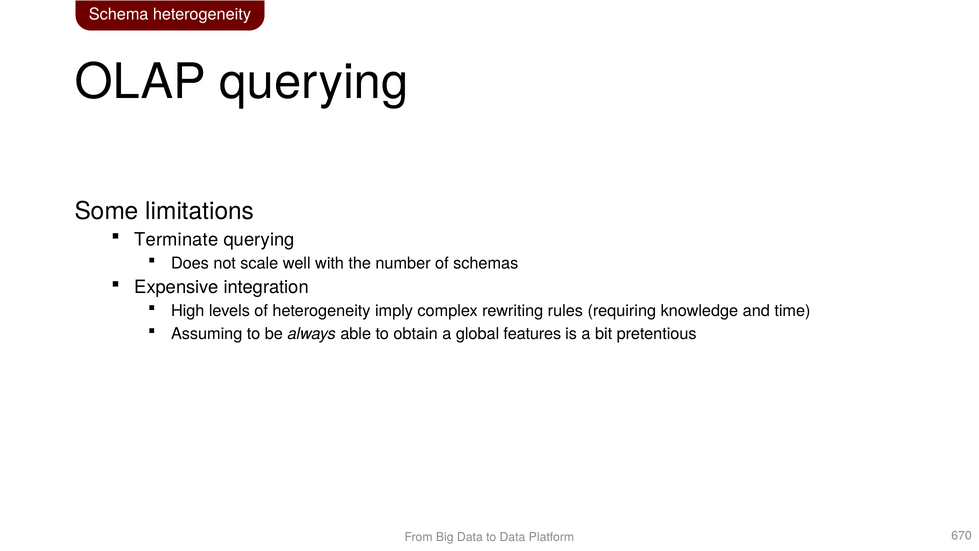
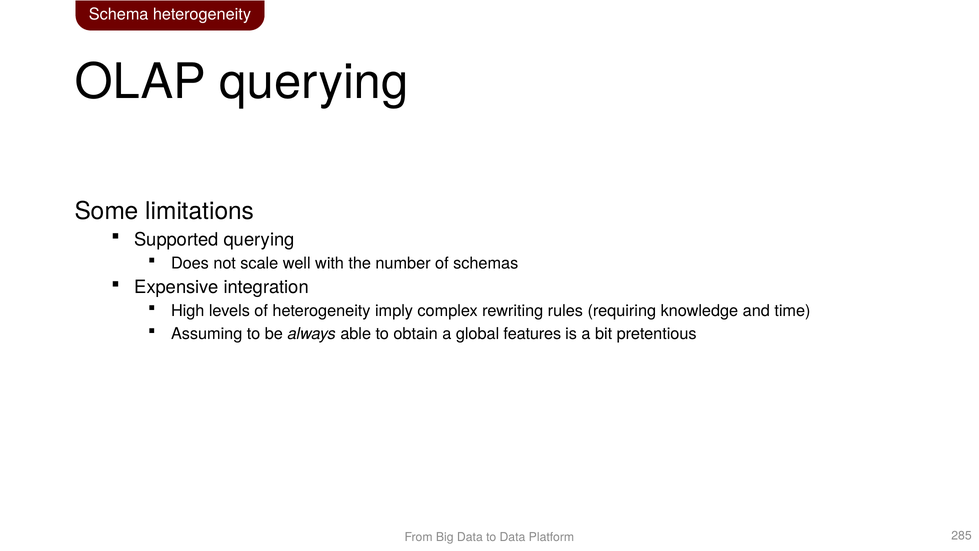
Terminate: Terminate -> Supported
670: 670 -> 285
